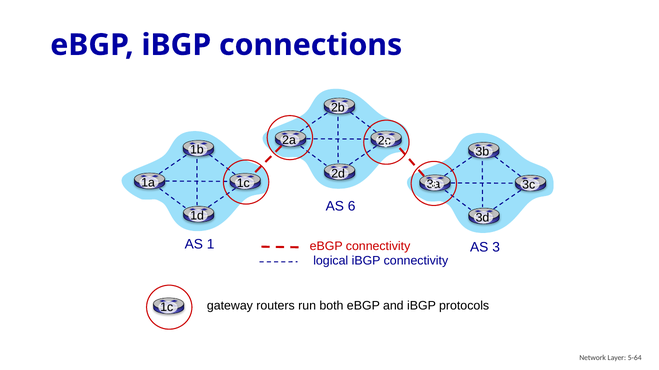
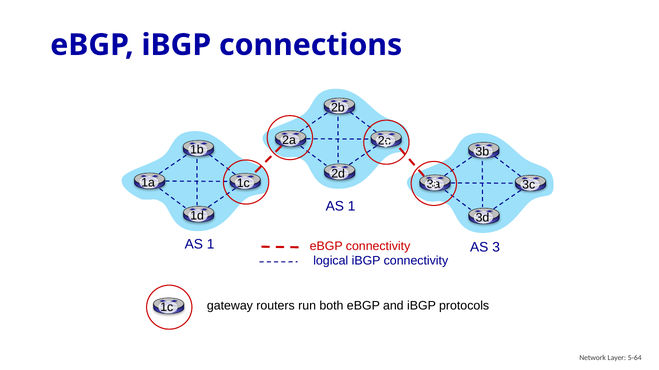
6 at (352, 207): 6 -> 1
